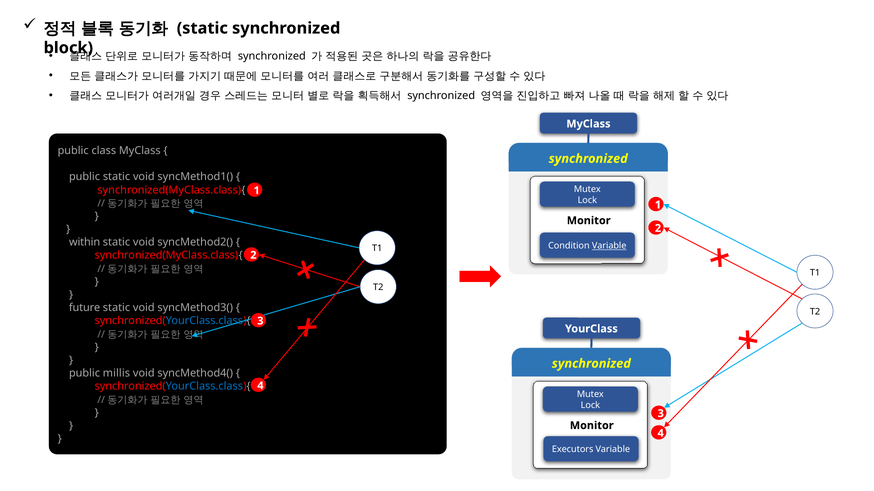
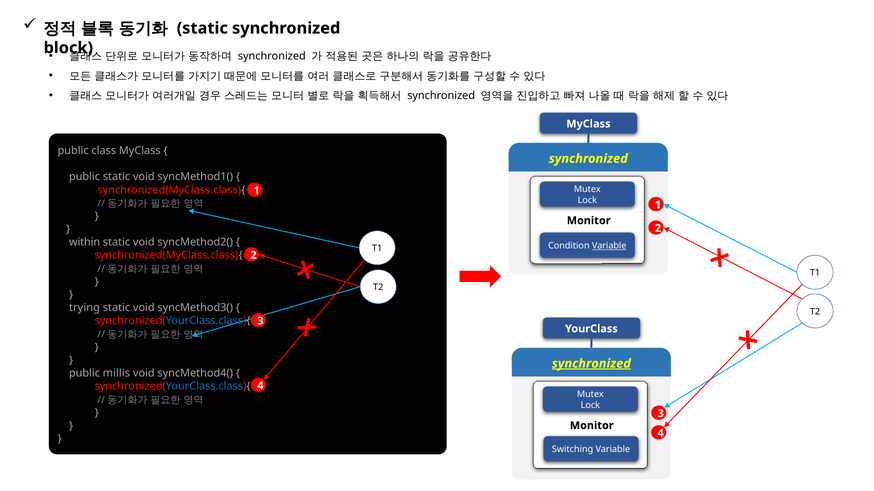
future: future -> trying
synchronized at (591, 364) underline: none -> present
Executors: Executors -> Switching
